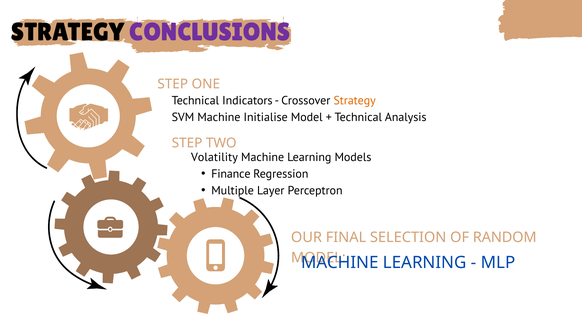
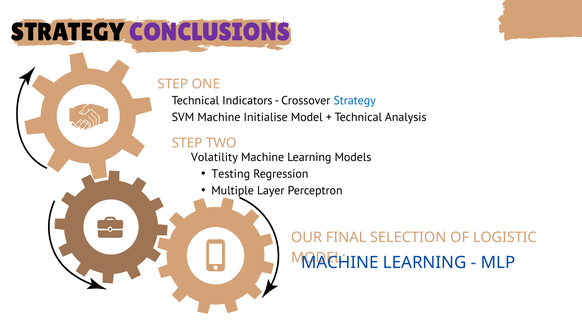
Strategy at (355, 101) colour: orange -> blue
Finance: Finance -> Testing
RANDOM: RANDOM -> LOGISTIC
